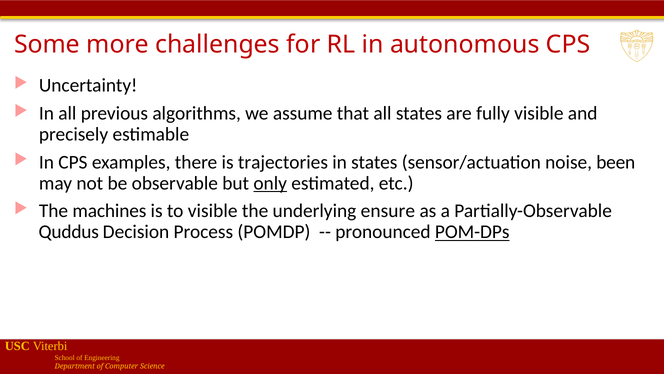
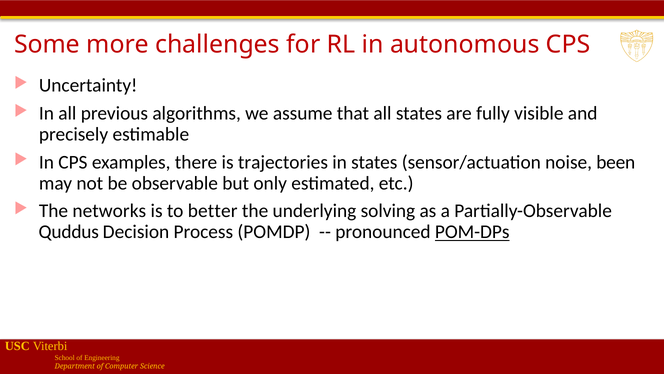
only underline: present -> none
machines: machines -> networks
to visible: visible -> better
ensure: ensure -> solving
